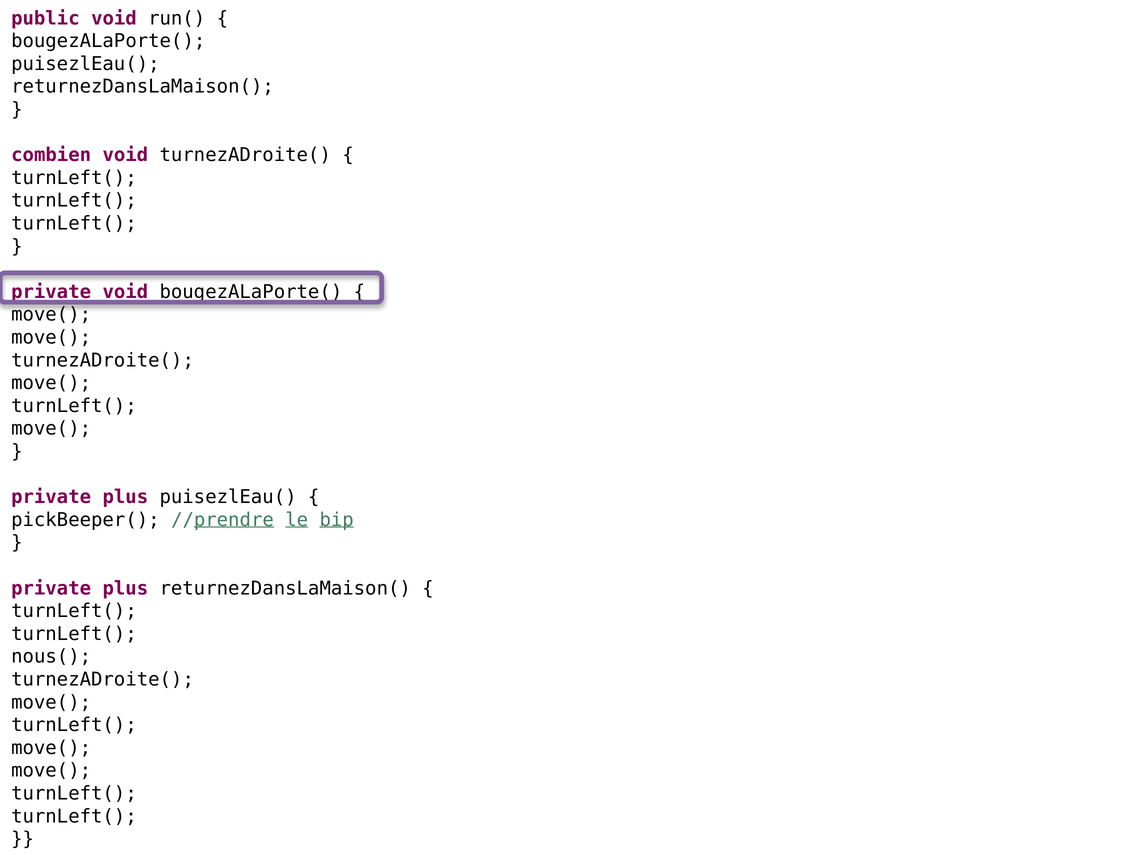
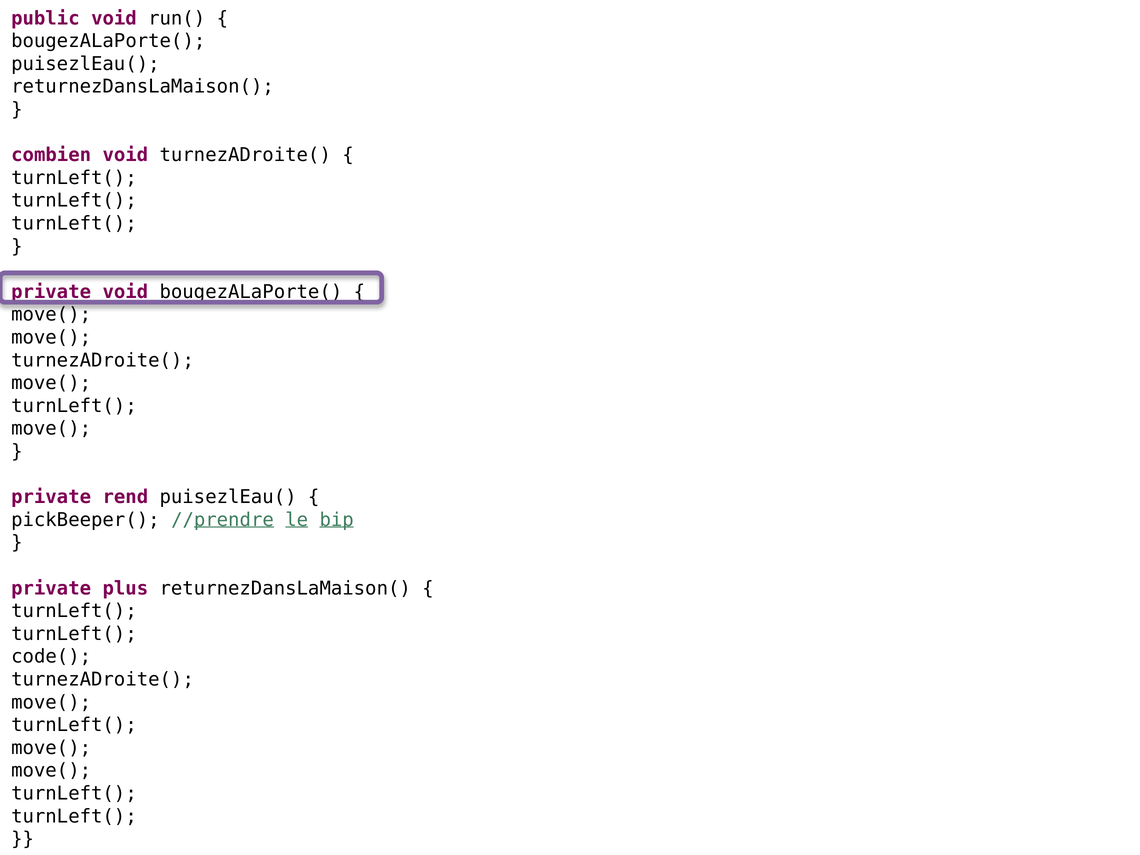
plus at (125, 497): plus -> rend
nous(: nous( -> code(
